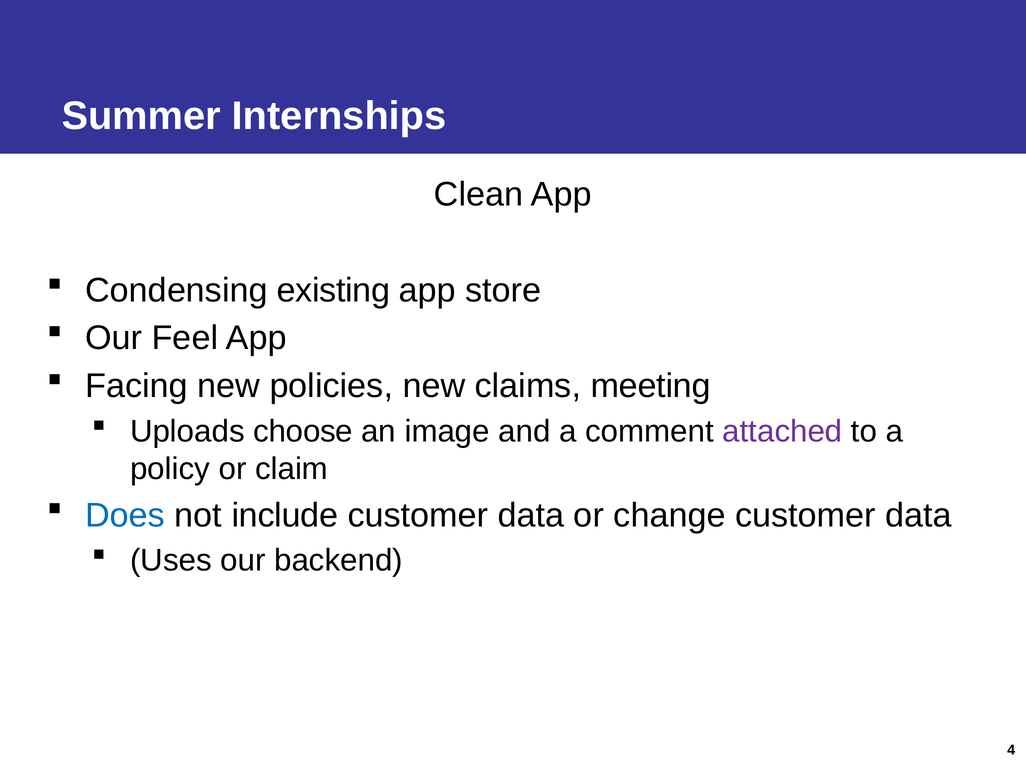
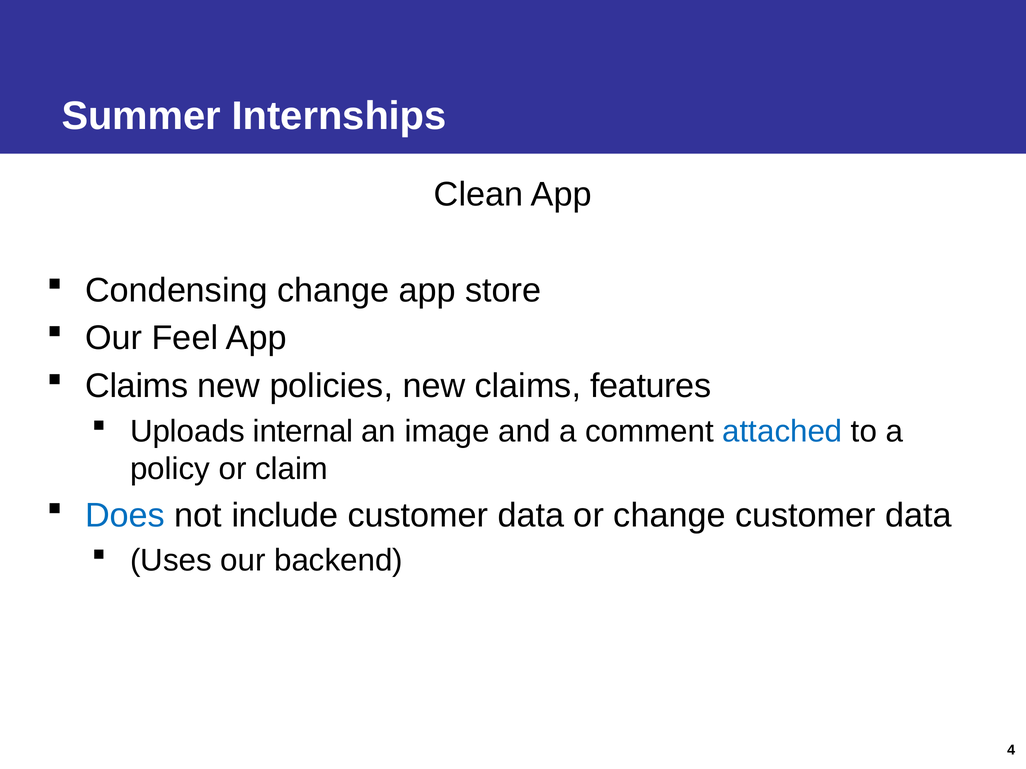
Condensing existing: existing -> change
Facing at (137, 386): Facing -> Claims
meeting: meeting -> features
choose: choose -> internal
attached colour: purple -> blue
